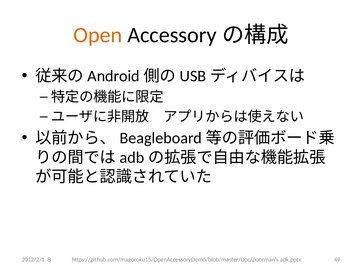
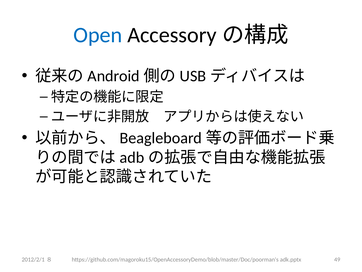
Open colour: orange -> blue
